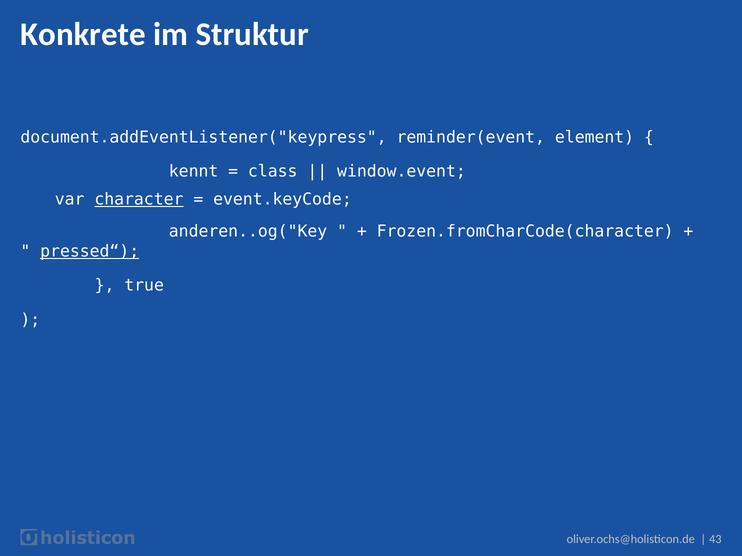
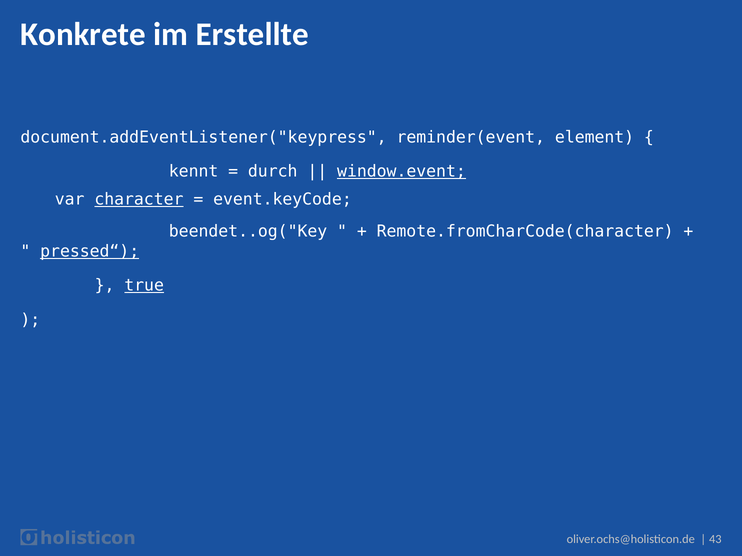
Struktur: Struktur -> Erstellte
class: class -> durch
window.event underline: none -> present
anderen..og("Key: anderen..og("Key -> beendet..og("Key
Frozen.fromCharCode(character: Frozen.fromCharCode(character -> Remote.fromCharCode(character
true underline: none -> present
